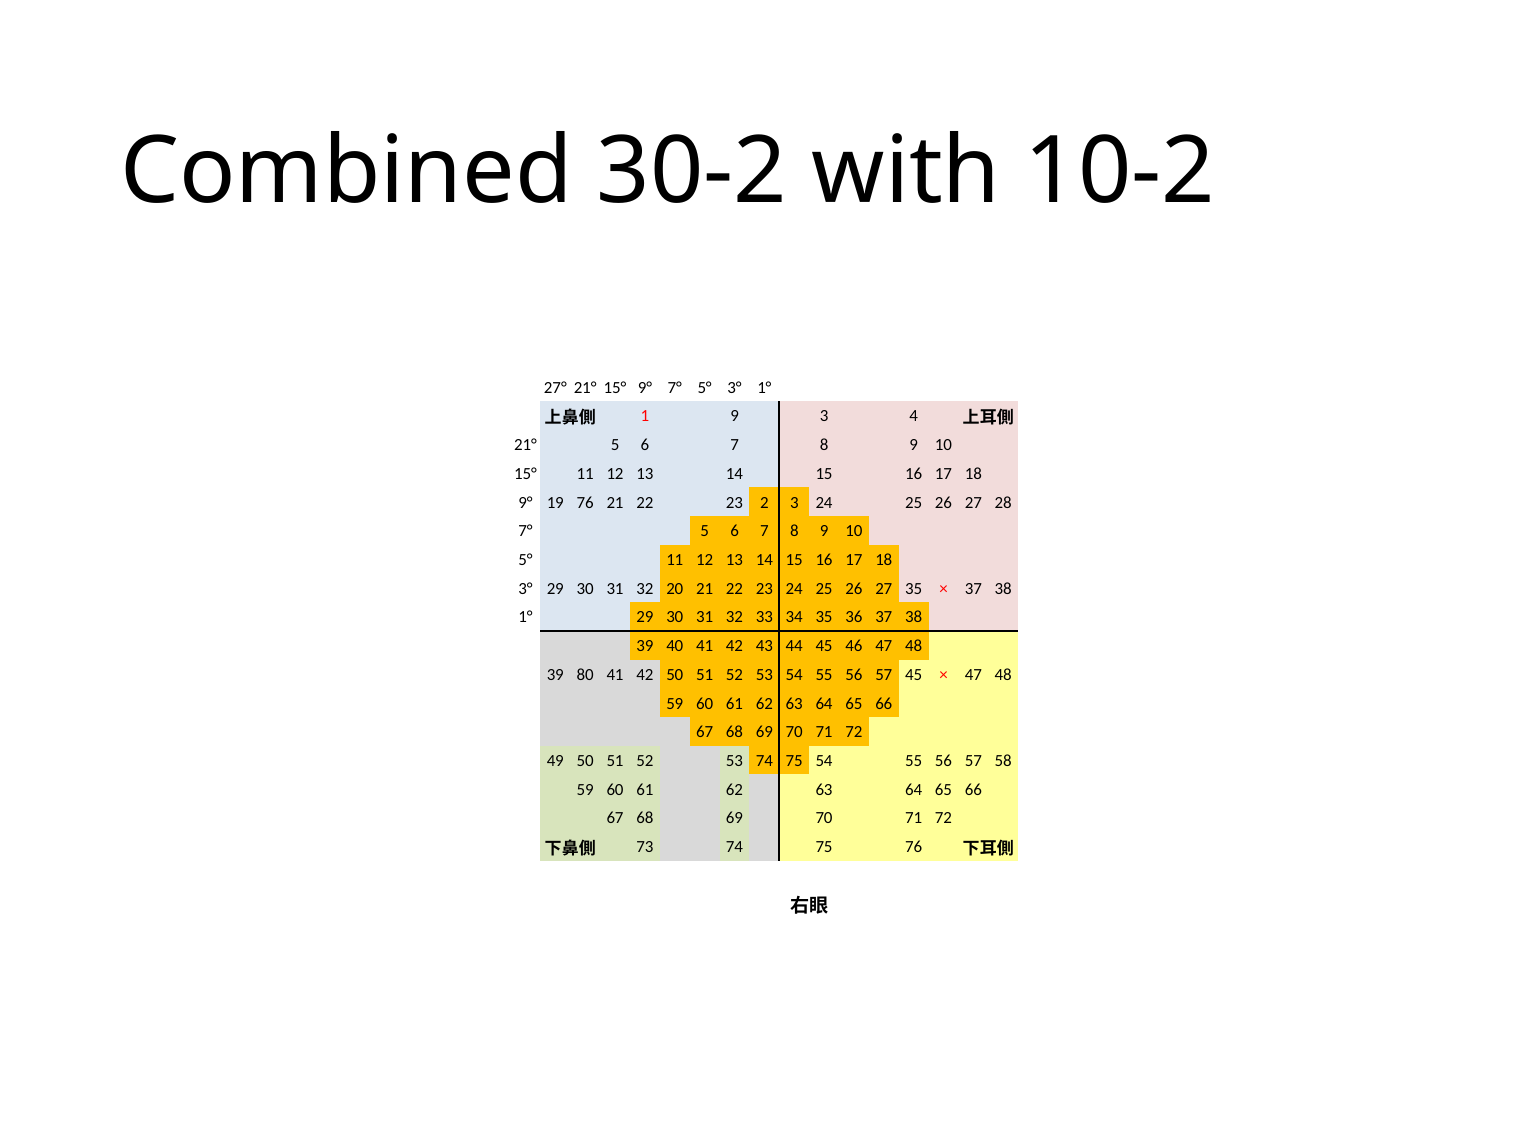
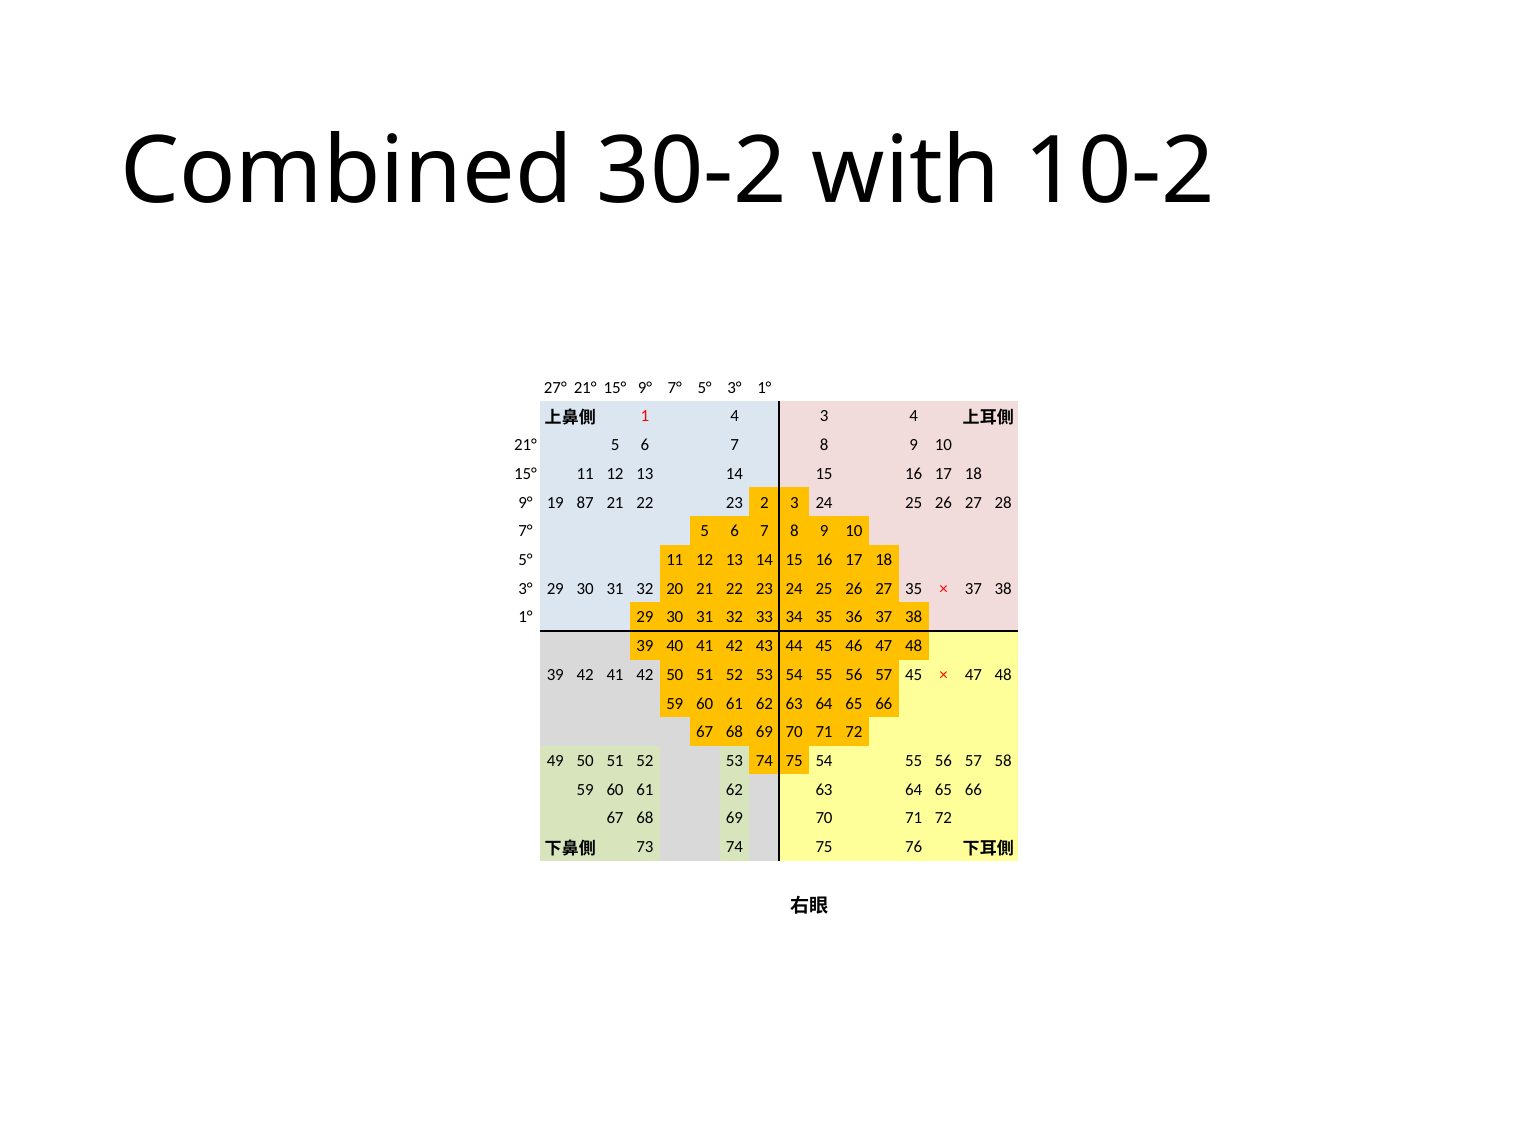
1 9: 9 -> 4
19 76: 76 -> 87
39 80: 80 -> 42
